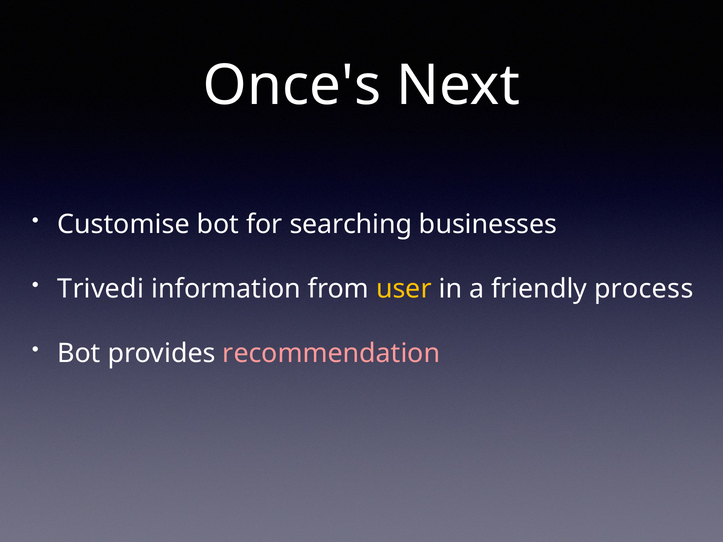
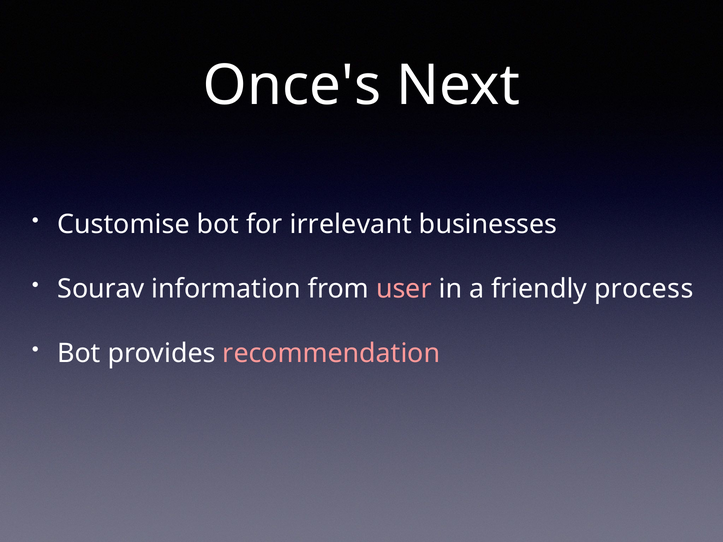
searching: searching -> irrelevant
Trivedi: Trivedi -> Sourav
user colour: yellow -> pink
